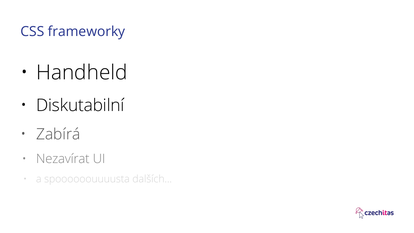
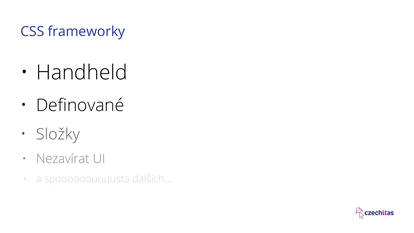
Diskutabilní: Diskutabilní -> Definované
Zabírá: Zabírá -> Složky
